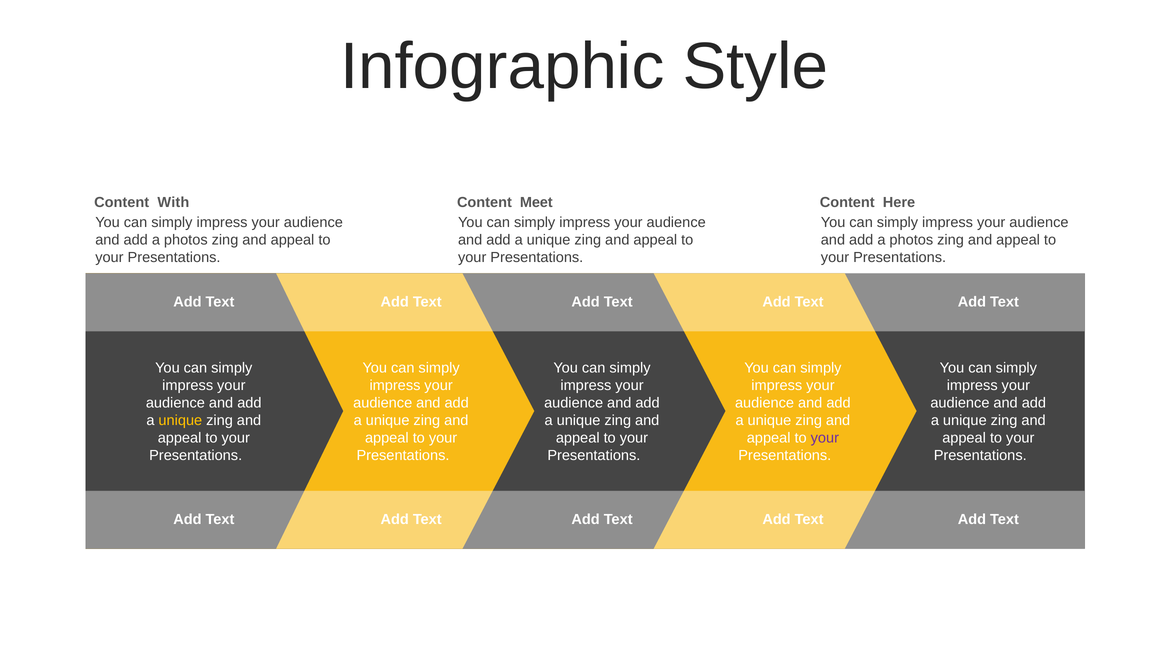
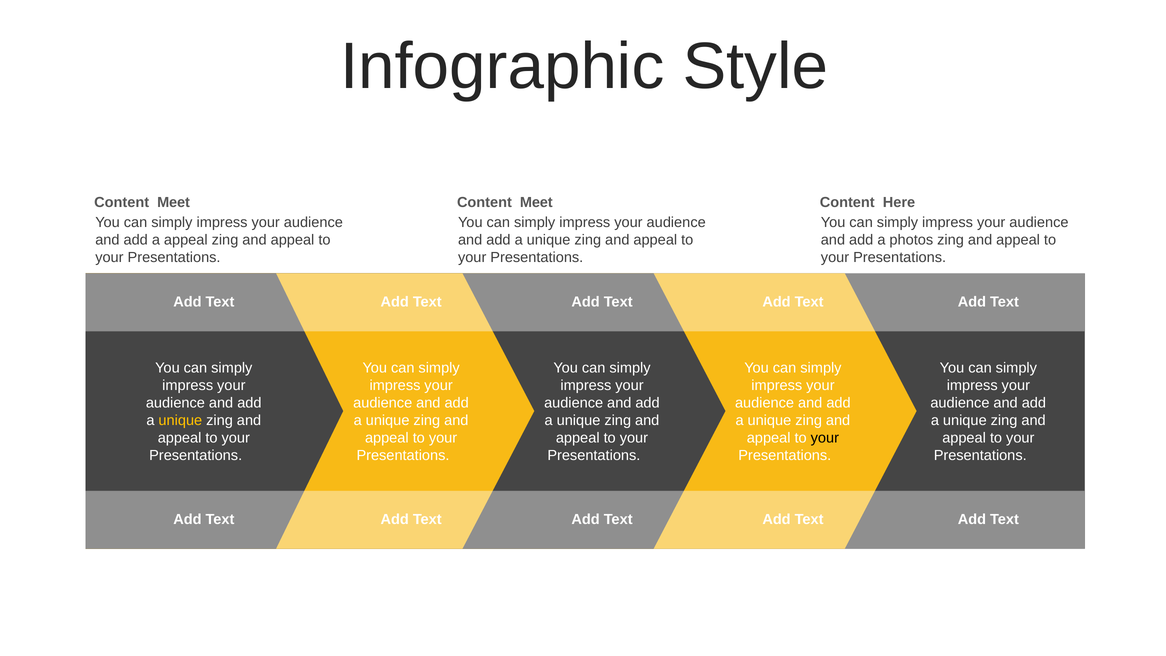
With at (173, 202): With -> Meet
photos at (186, 240): photos -> appeal
your at (825, 438) colour: purple -> black
